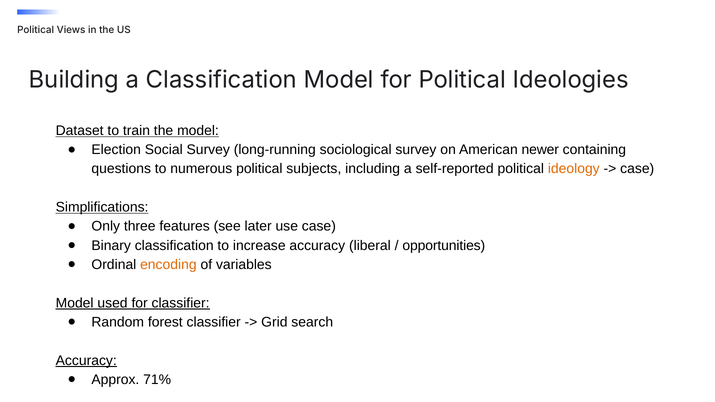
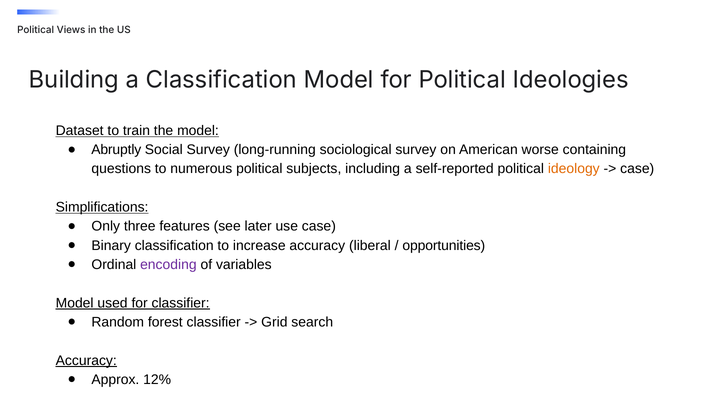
Election: Election -> Abruptly
newer: newer -> worse
encoding colour: orange -> purple
71%: 71% -> 12%
